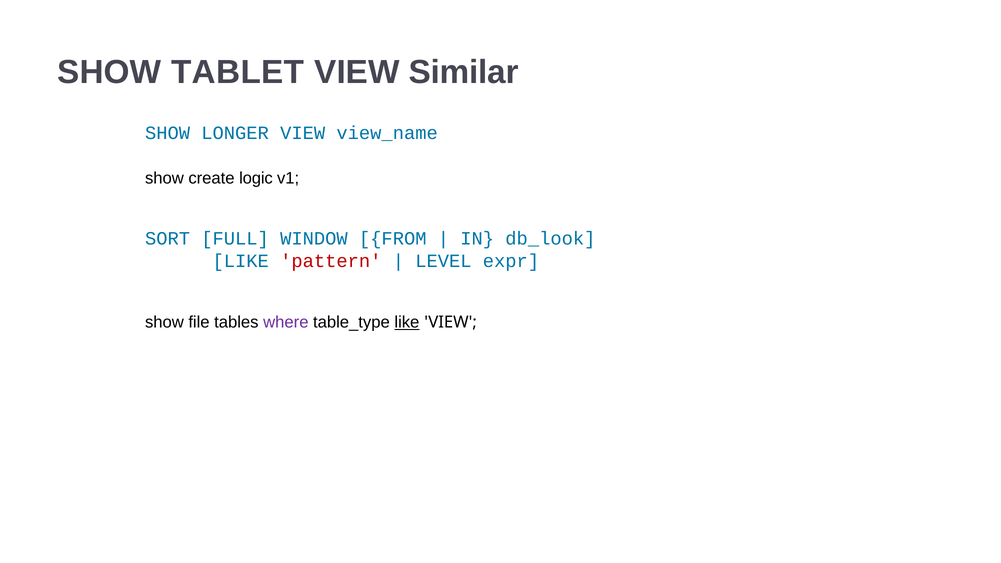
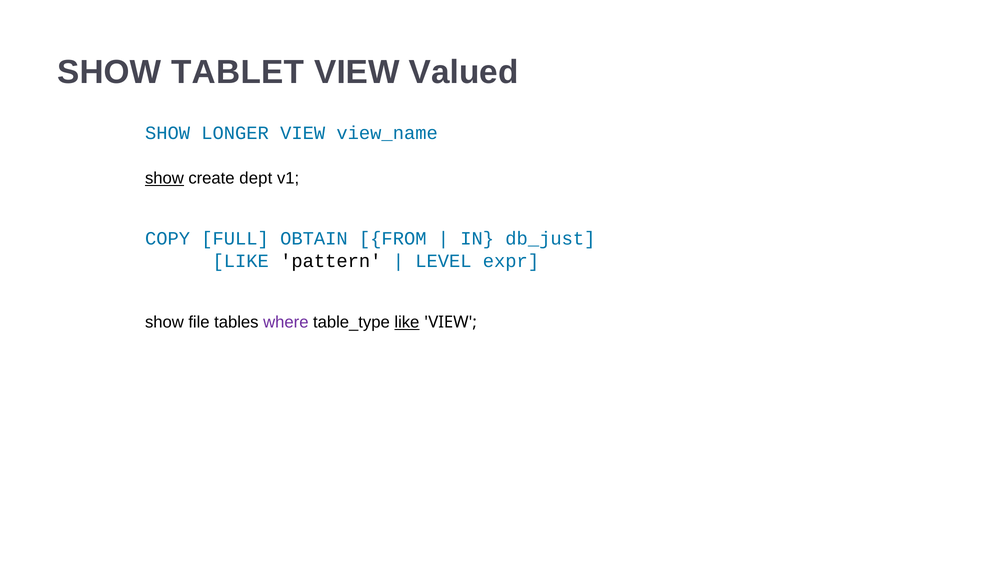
Similar: Similar -> Valued
show at (164, 178) underline: none -> present
logic: logic -> dept
SORT: SORT -> COPY
WINDOW: WINDOW -> OBTAIN
db_look: db_look -> db_just
pattern colour: red -> black
